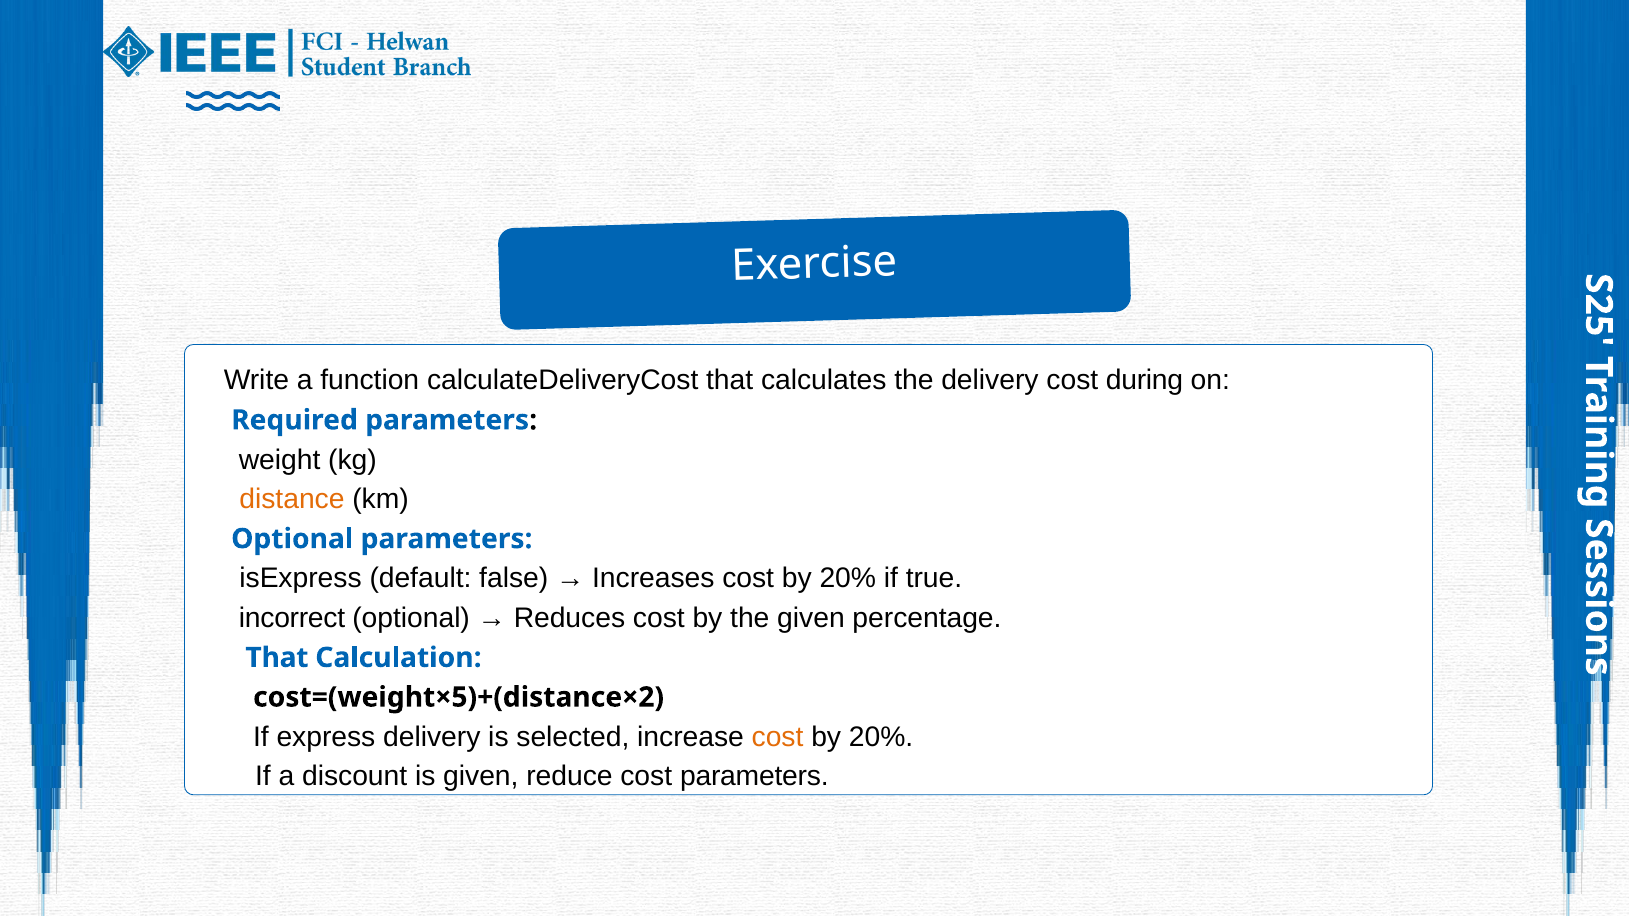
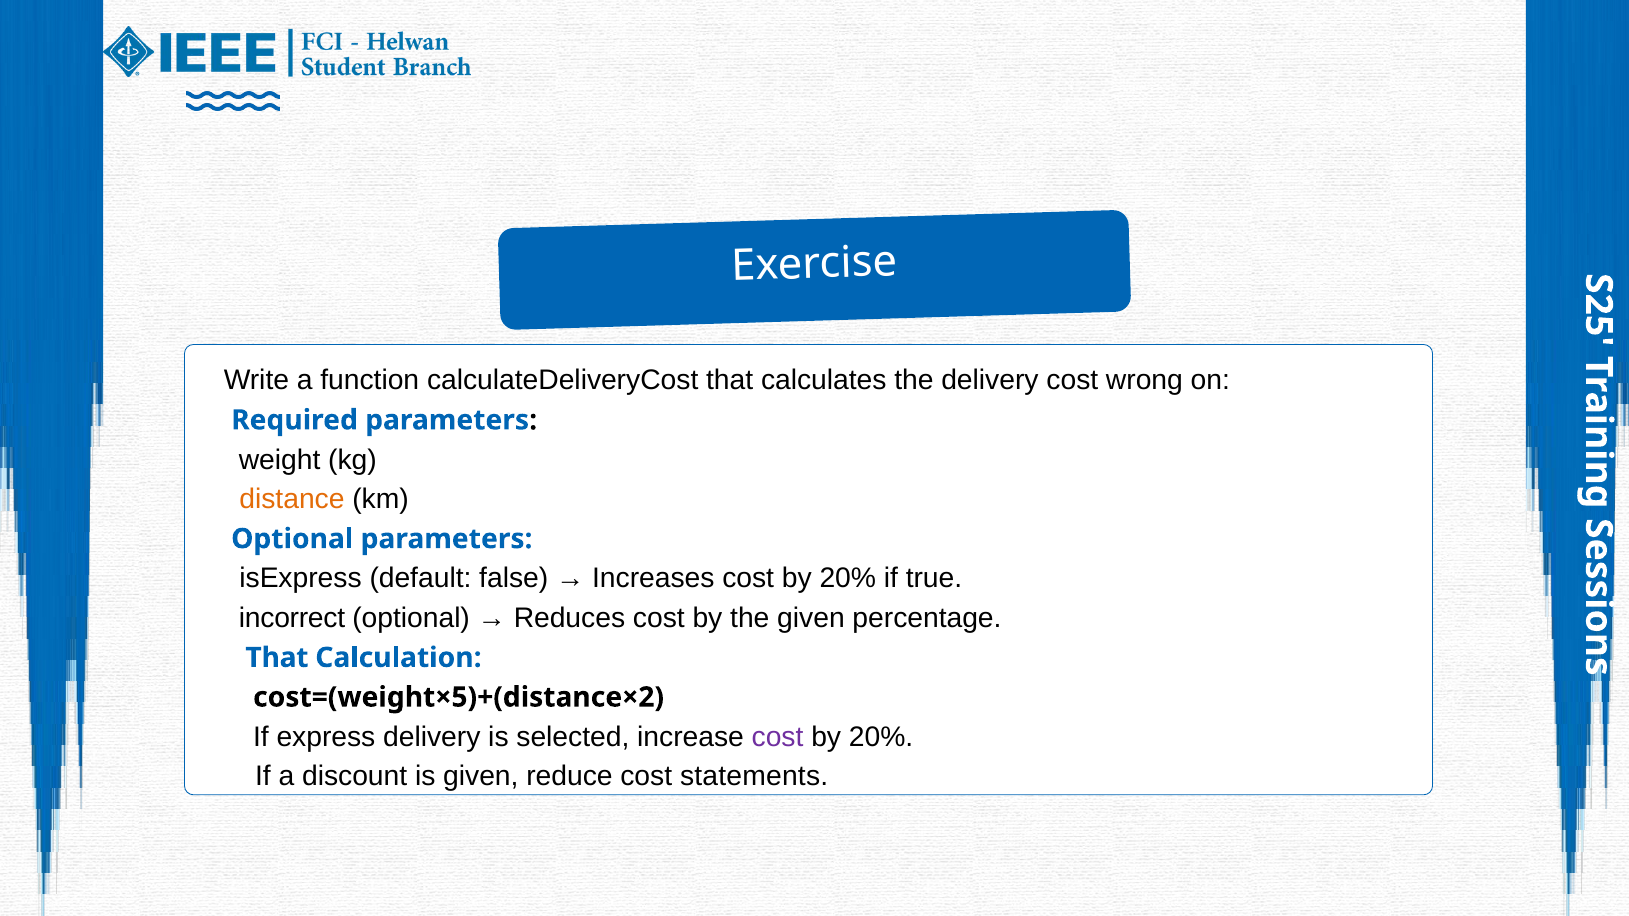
during: during -> wrong
cost at (778, 737) colour: orange -> purple
cost parameters: parameters -> statements
